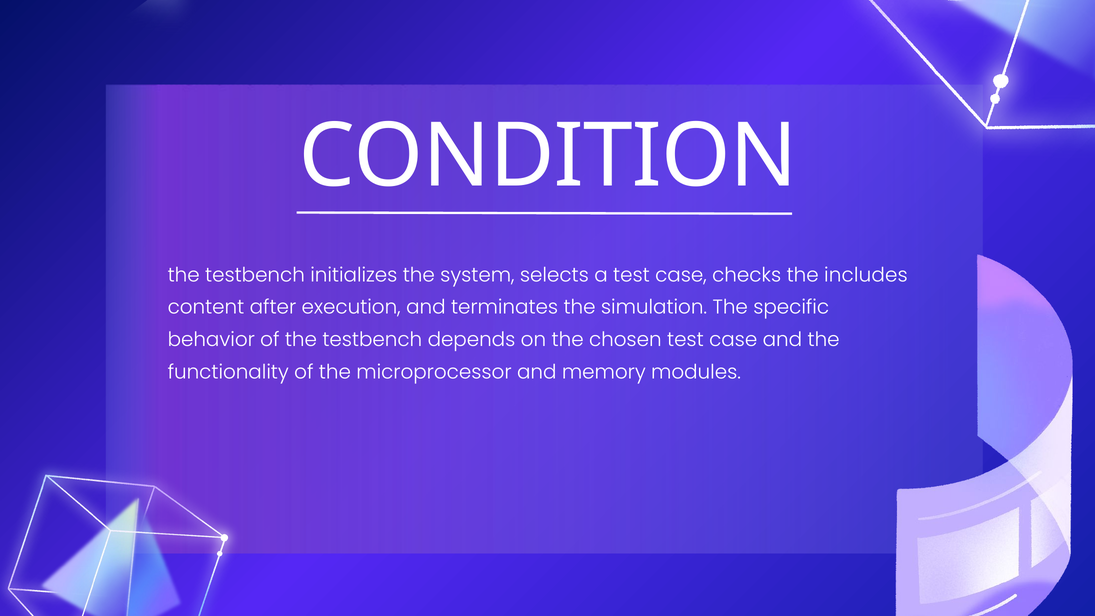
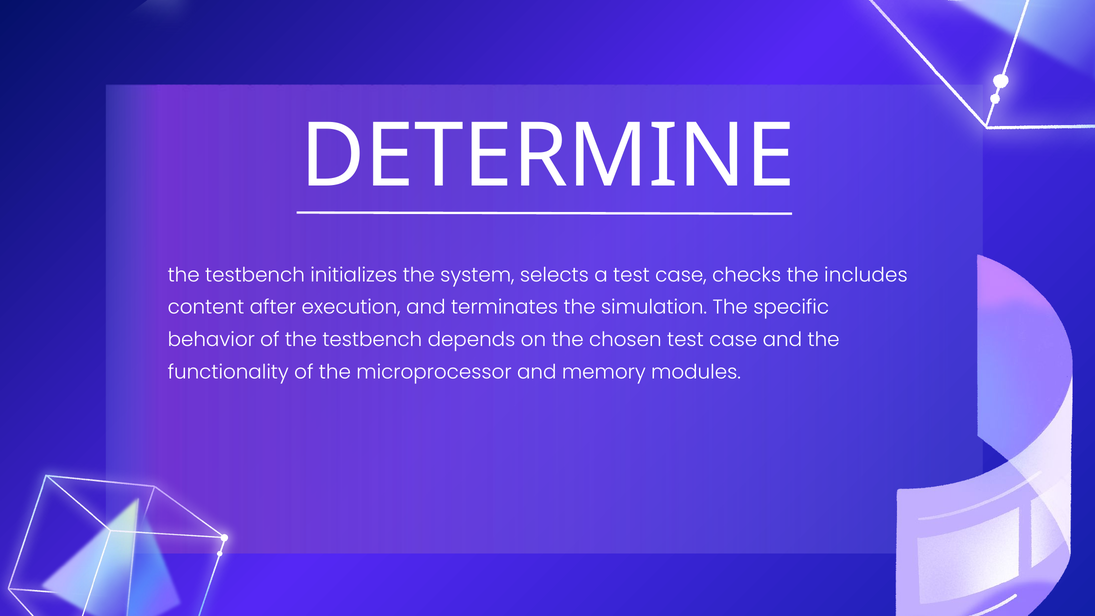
CONDITION: CONDITION -> DETERMINE
